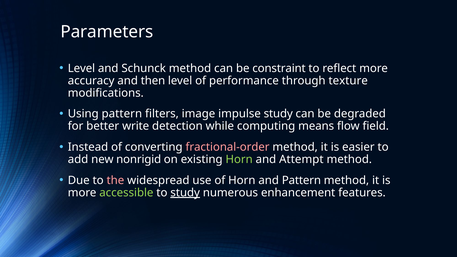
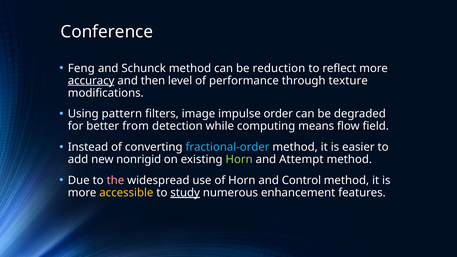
Parameters: Parameters -> Conference
Level at (81, 68): Level -> Feng
constraint: constraint -> reduction
accuracy underline: none -> present
impulse study: study -> order
write: write -> from
fractional-order colour: pink -> light blue
and Pattern: Pattern -> Control
accessible colour: light green -> yellow
